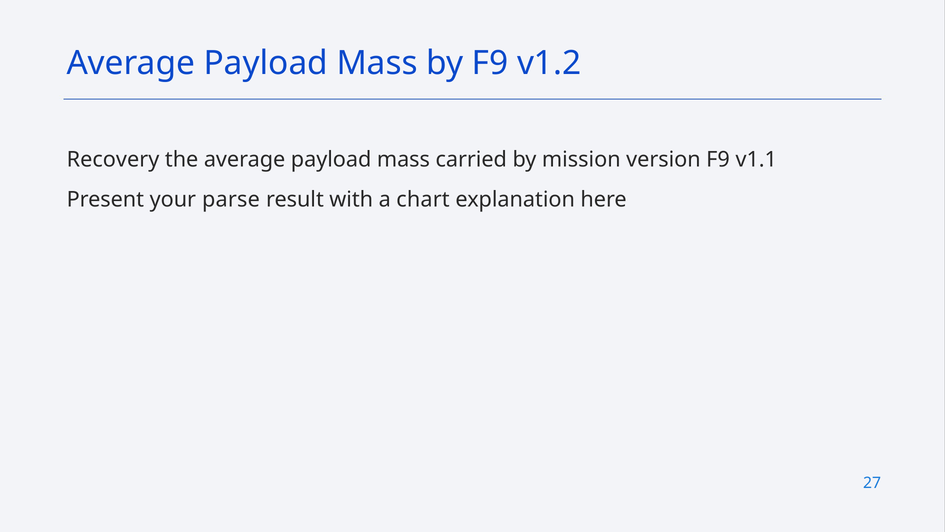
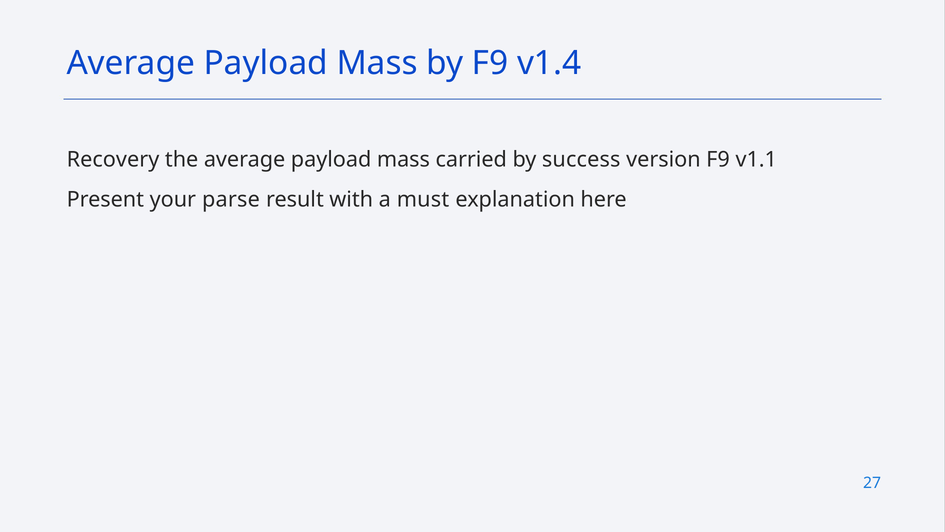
v1.2: v1.2 -> v1.4
mission: mission -> success
chart: chart -> must
